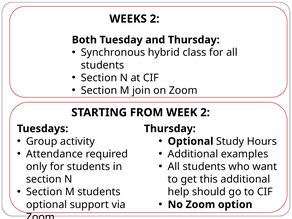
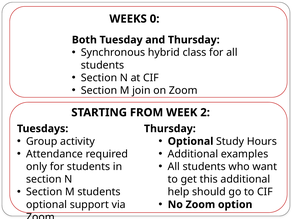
WEEKS 2: 2 -> 0
